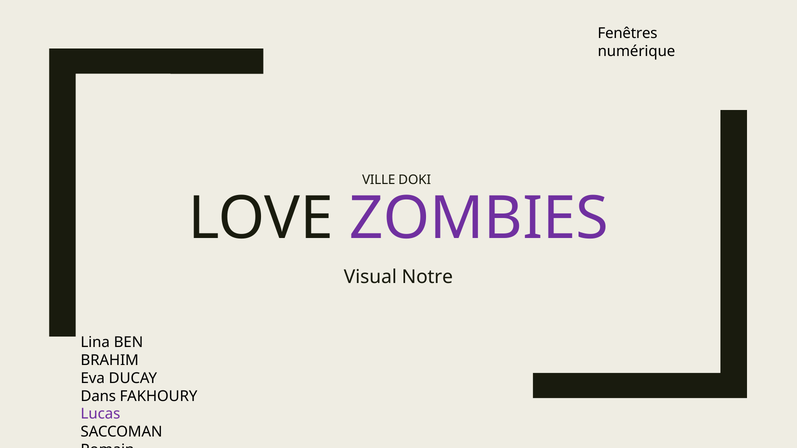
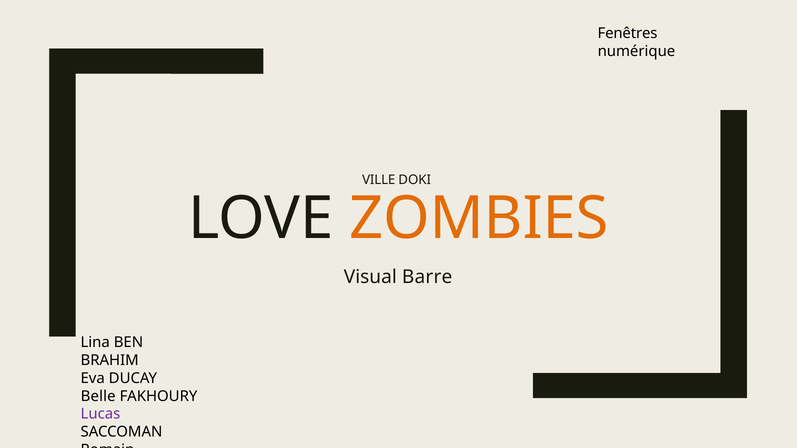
ZOMBIES colour: purple -> orange
Notre: Notre -> Barre
Dans: Dans -> Belle
